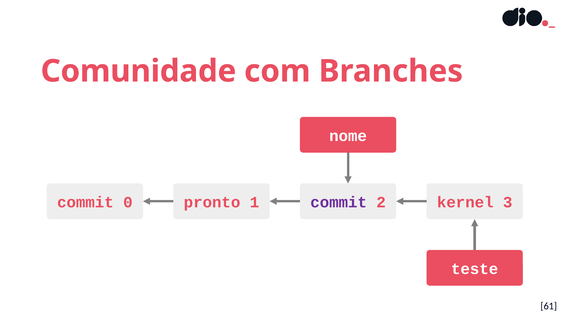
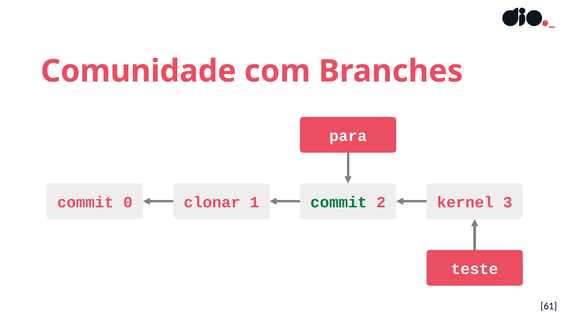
nome: nome -> para
pronto: pronto -> clonar
commit at (339, 202) colour: purple -> green
